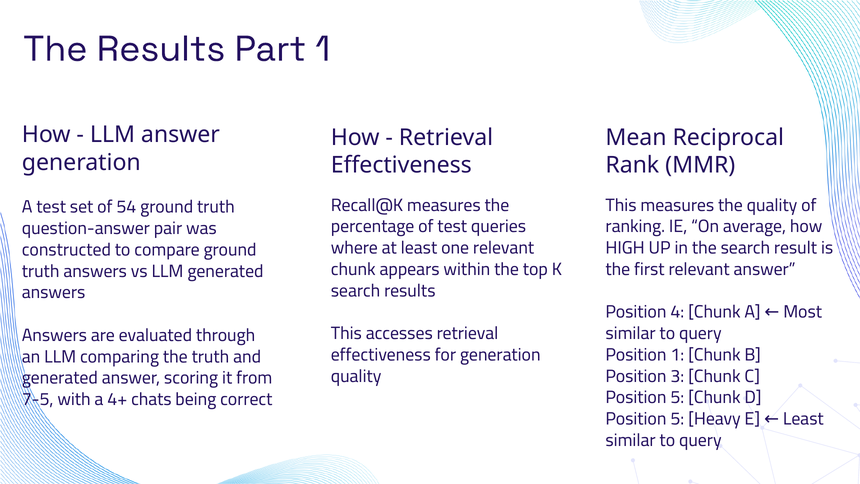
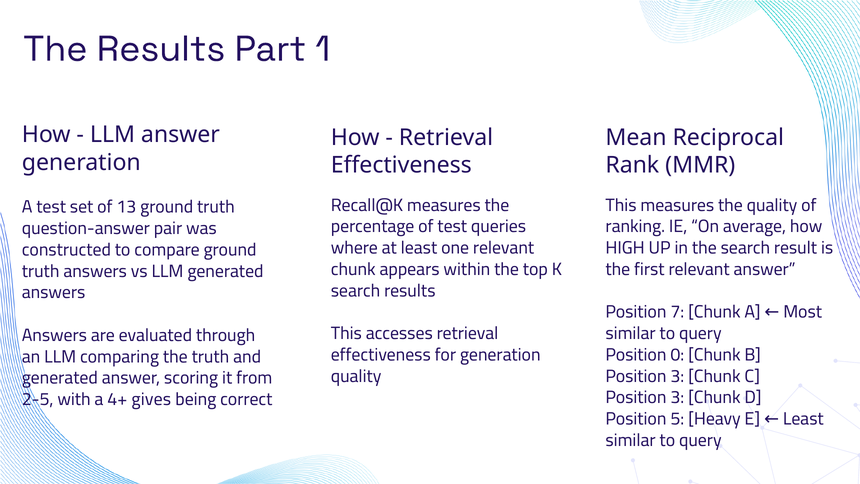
54: 54 -> 13
4: 4 -> 7
Position 1: 1 -> 0
5 at (677, 397): 5 -> 3
7-5: 7-5 -> 2-5
chats: chats -> gives
